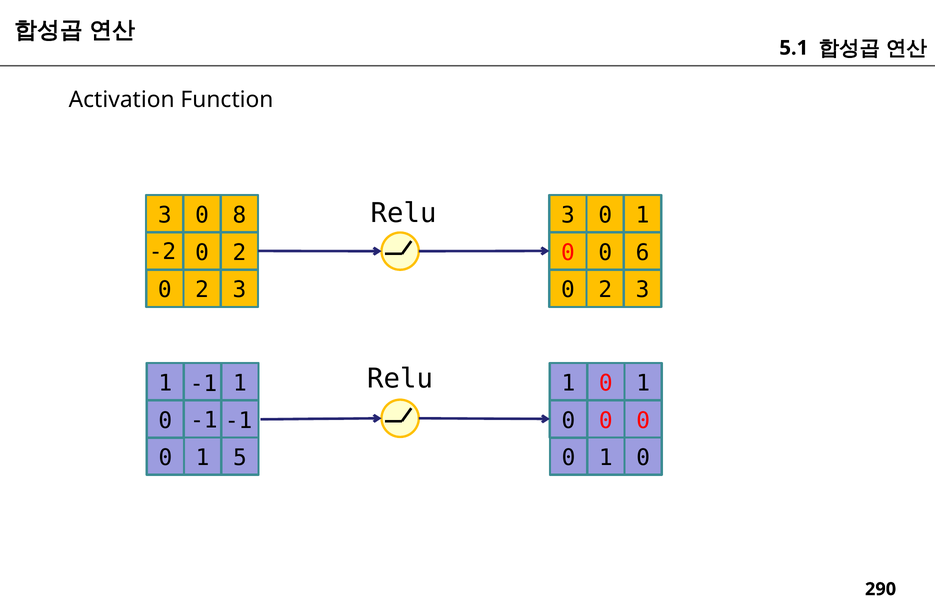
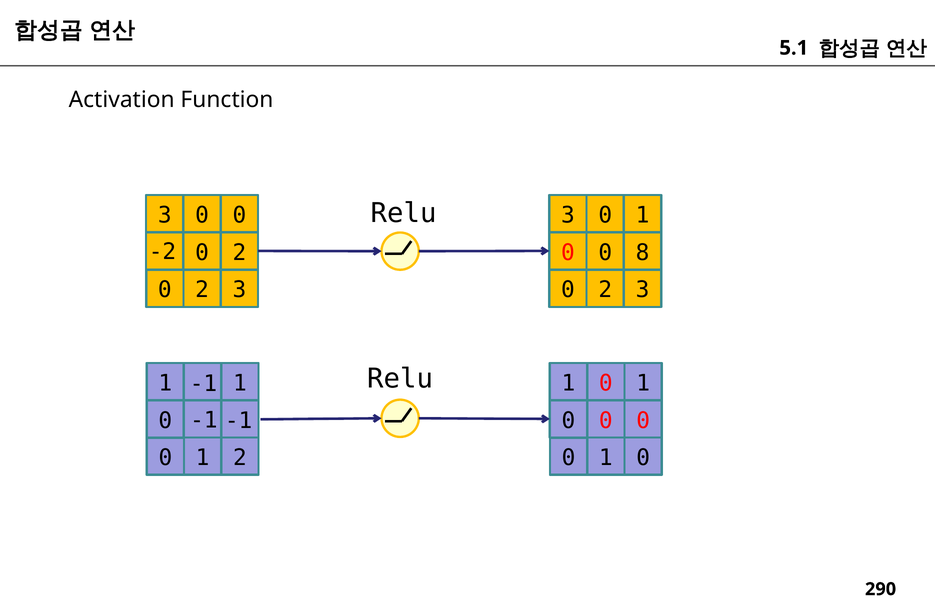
3 0 8: 8 -> 0
6: 6 -> 8
1 5: 5 -> 2
